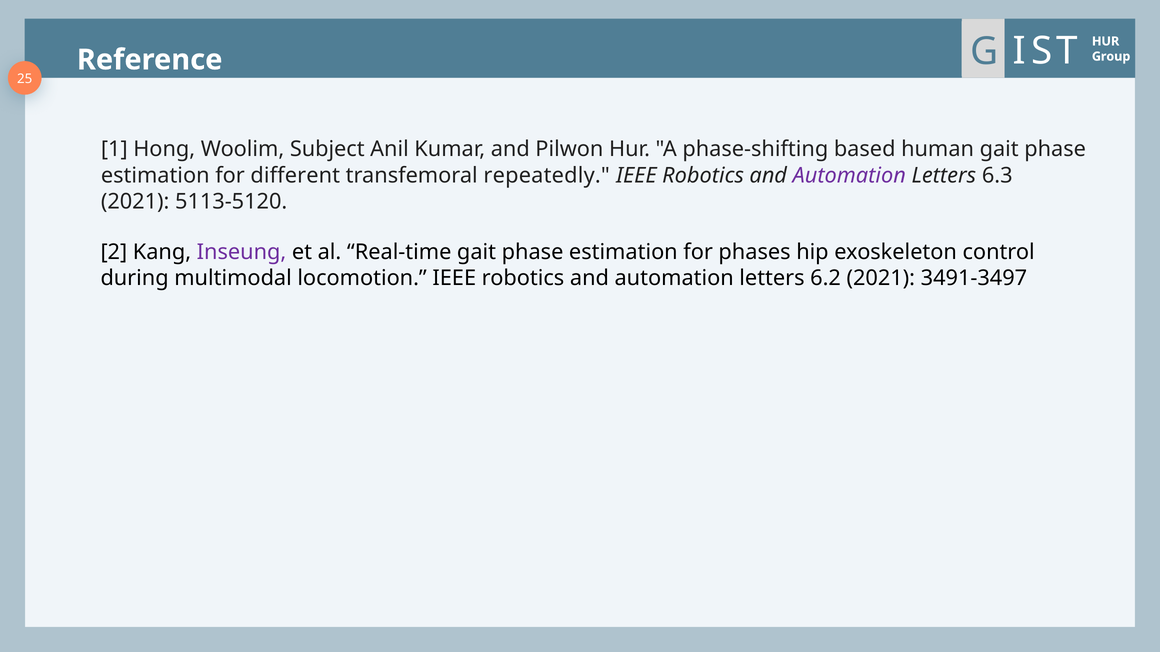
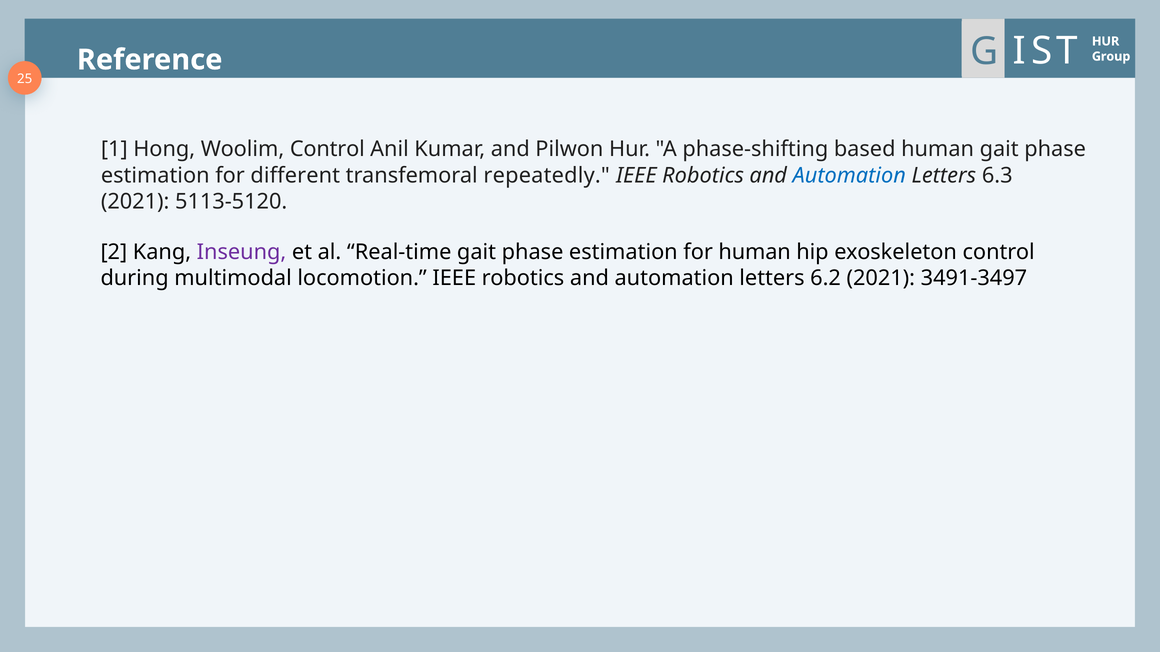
Woolim Subject: Subject -> Control
Automation at (849, 175) colour: purple -> blue
for phases: phases -> human
